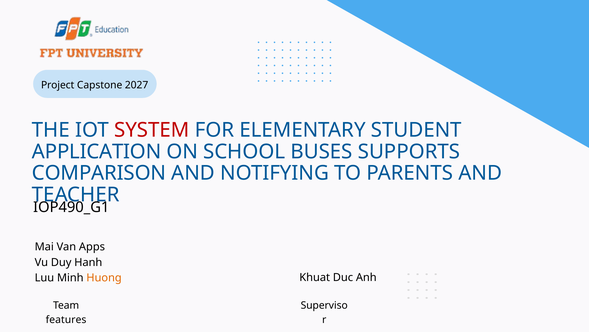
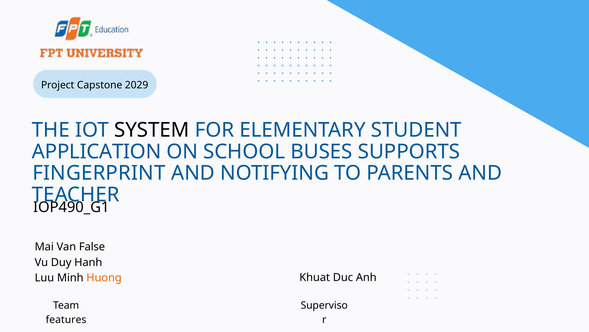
2027: 2027 -> 2029
SYSTEM colour: red -> black
COMPARISON: COMPARISON -> FINGERPRINT
Apps: Apps -> False
